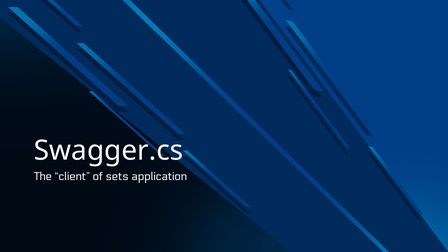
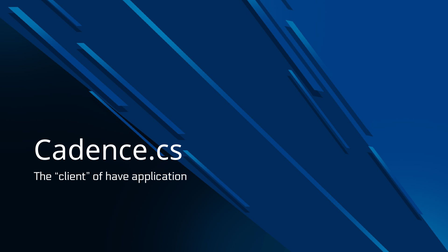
Swagger.cs: Swagger.cs -> Cadence.cs
sets: sets -> have
